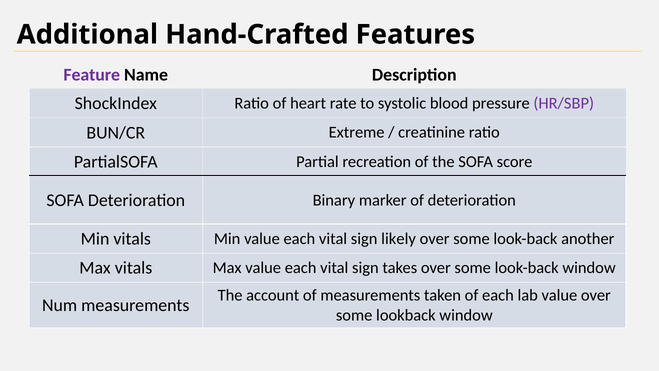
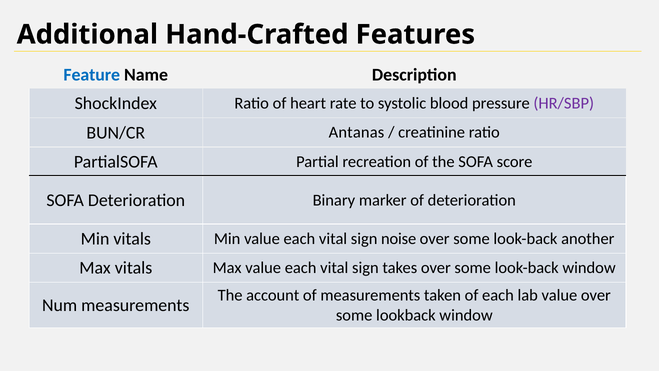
Feature colour: purple -> blue
Extreme: Extreme -> Antanas
likely: likely -> noise
